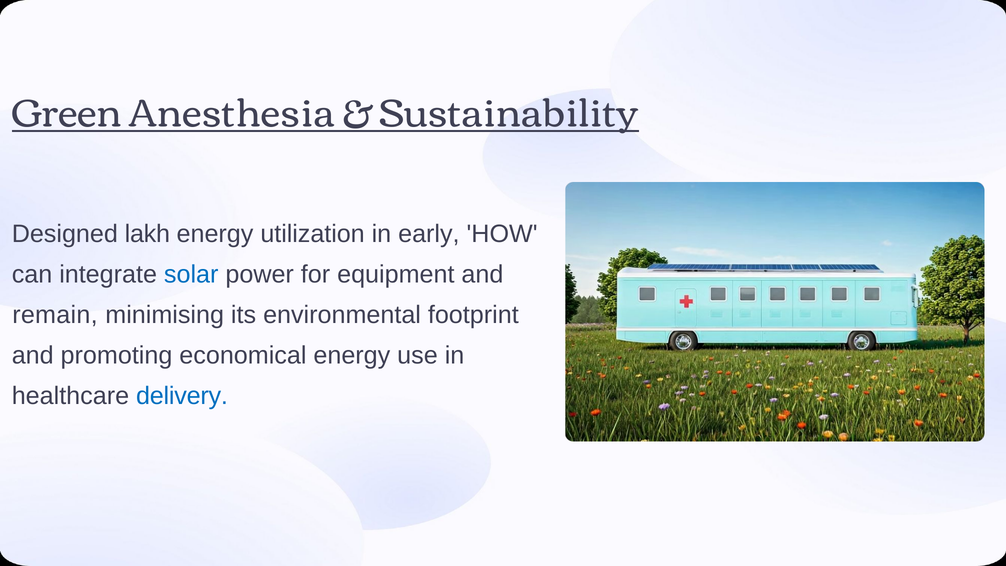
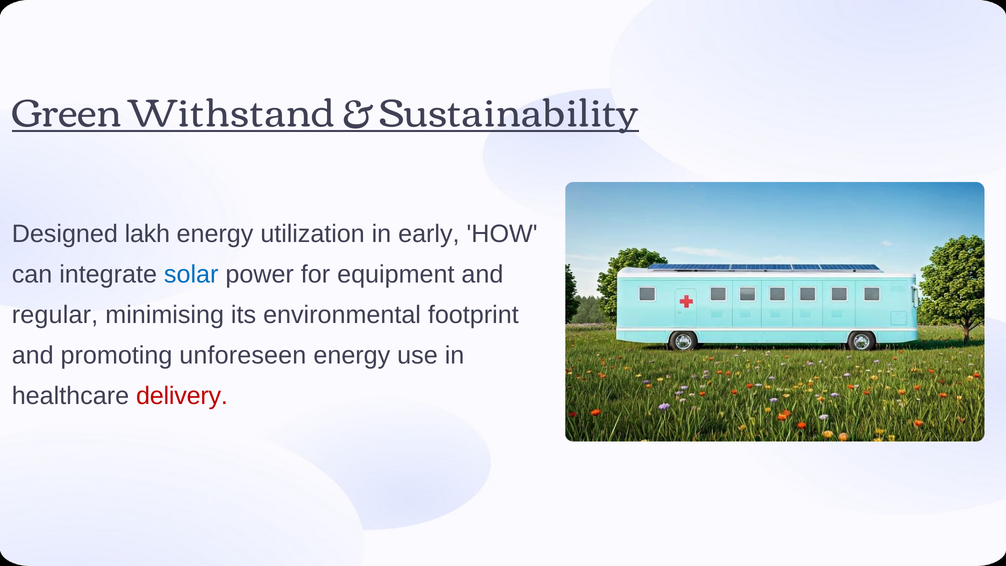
Anesthesia: Anesthesia -> Withstand
remain: remain -> regular
economical: economical -> unforeseen
delivery colour: blue -> red
